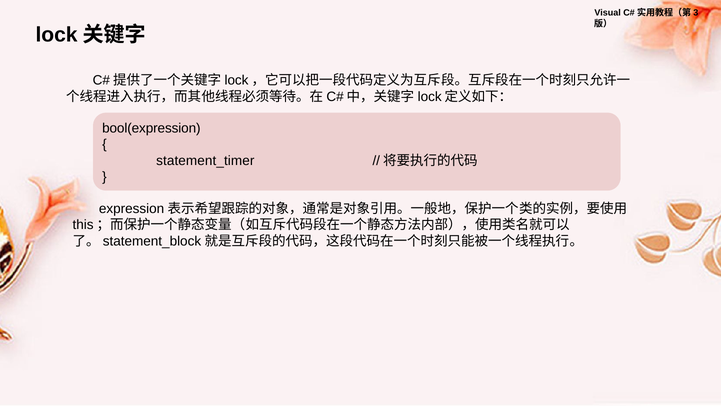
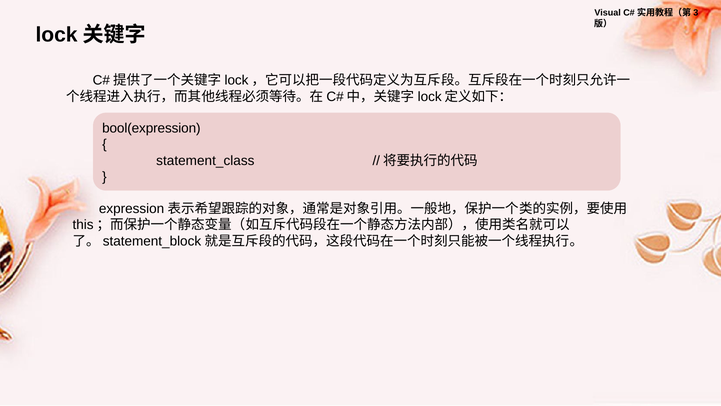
statement_timer: statement_timer -> statement_class
